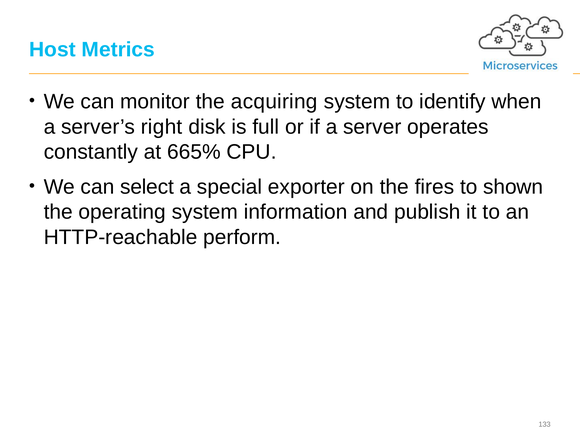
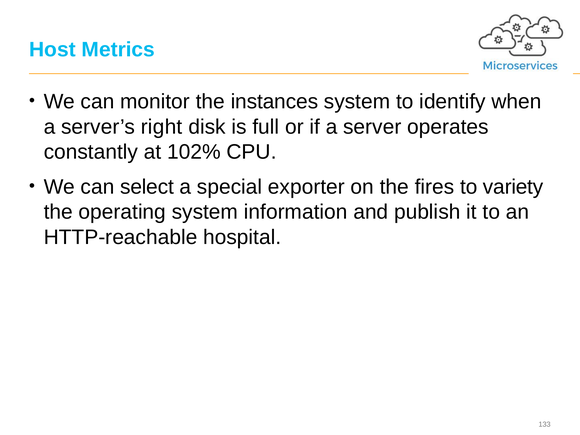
acquiring: acquiring -> instances
665%: 665% -> 102%
shown: shown -> variety
perform: perform -> hospital
